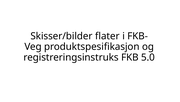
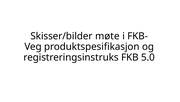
flater: flater -> møte
